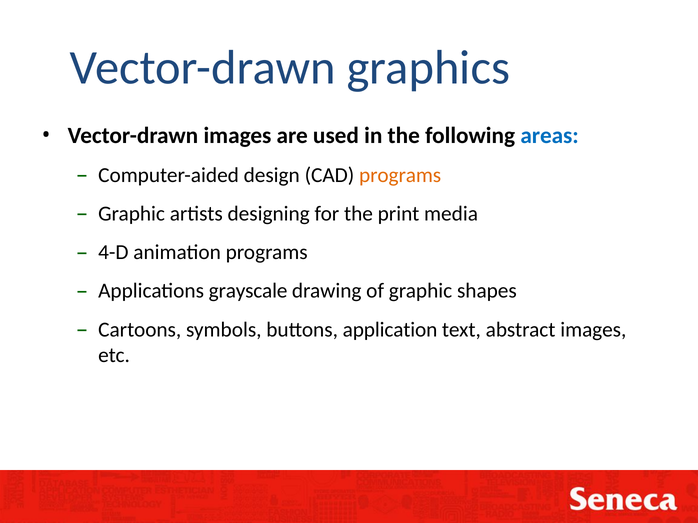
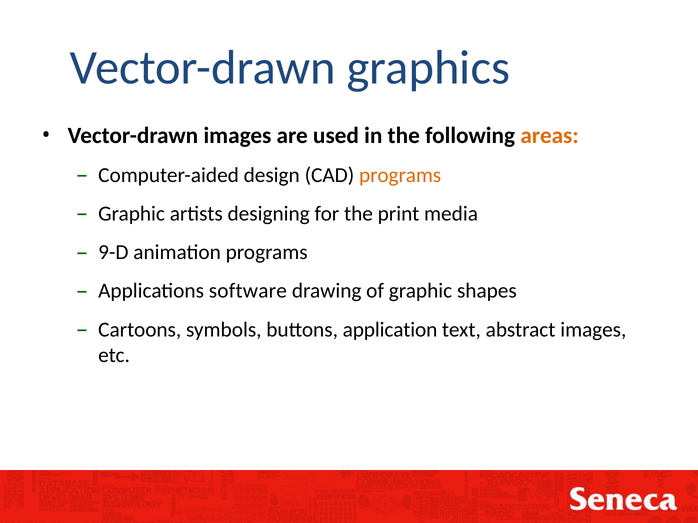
areas colour: blue -> orange
4-D: 4-D -> 9-D
grayscale: grayscale -> software
